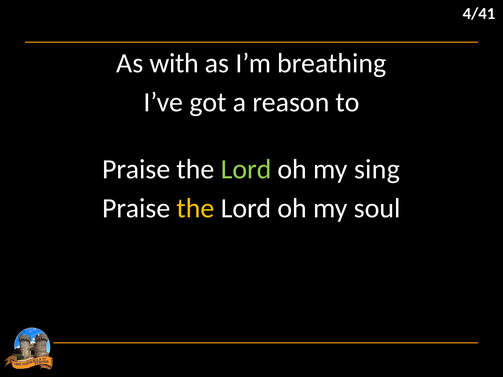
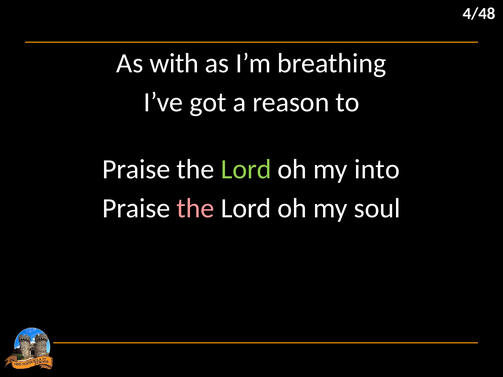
4/41: 4/41 -> 4/48
sing: sing -> into
the at (196, 209) colour: yellow -> pink
